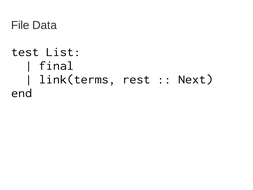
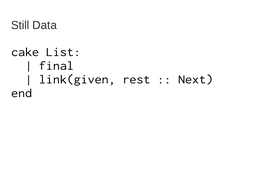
File: File -> Still
test: test -> cake
link(terms: link(terms -> link(given
